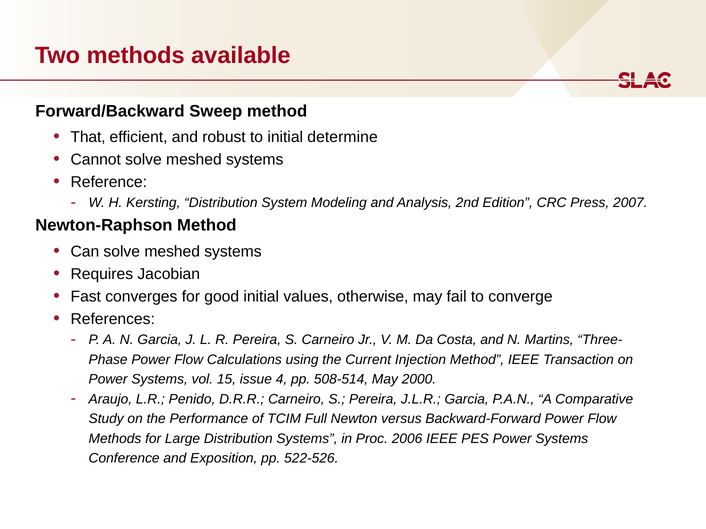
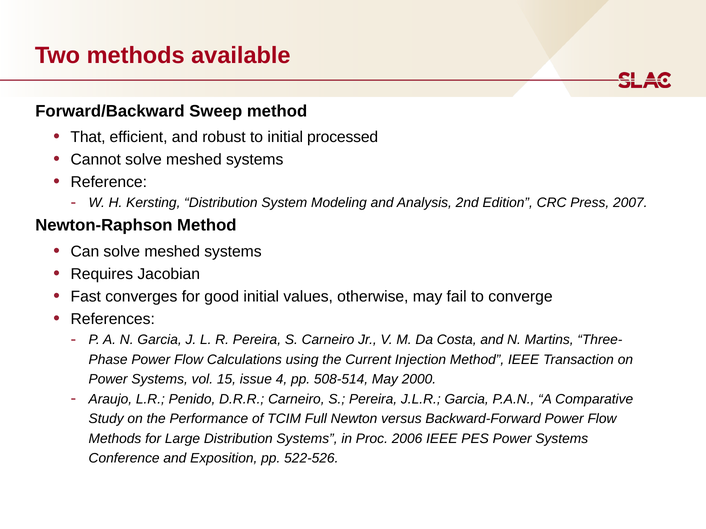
determine: determine -> processed
